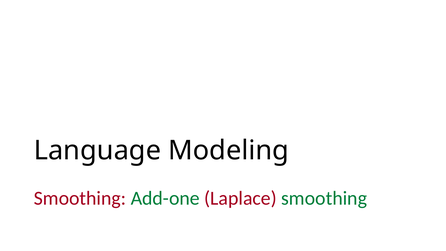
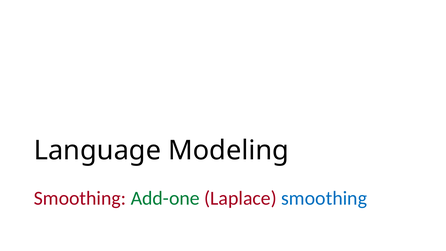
smoothing at (324, 198) colour: green -> blue
